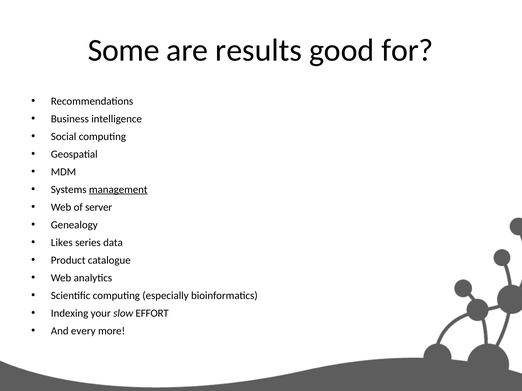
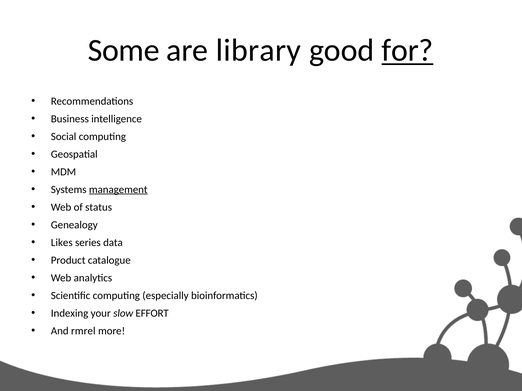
results: results -> library
for underline: none -> present
server: server -> status
every: every -> rmrel
